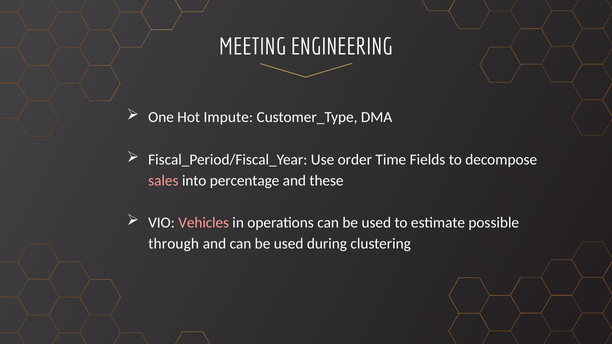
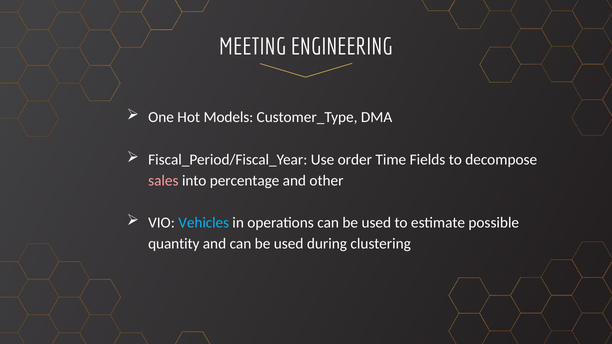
Impute: Impute -> Models
these: these -> other
Vehicles colour: pink -> light blue
through: through -> quantity
